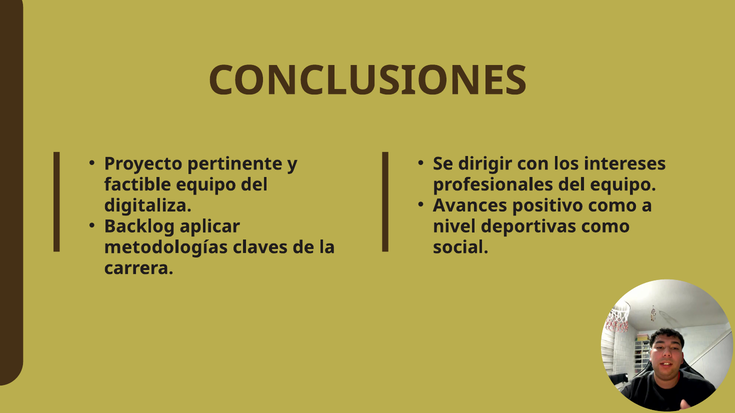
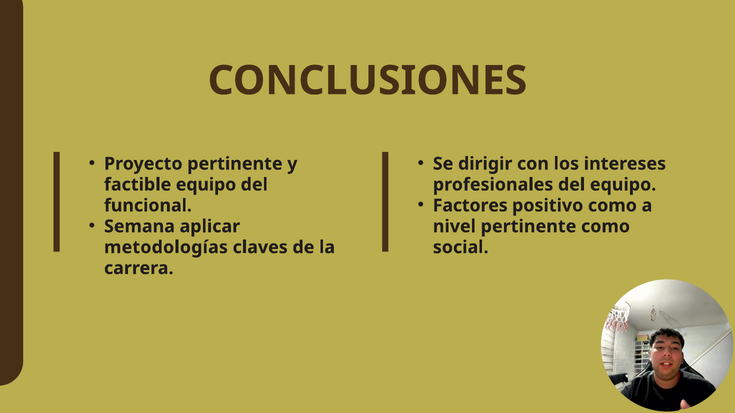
Avances: Avances -> Factores
digitaliza: digitaliza -> funcional
Backlog: Backlog -> Semana
nivel deportivas: deportivas -> pertinente
